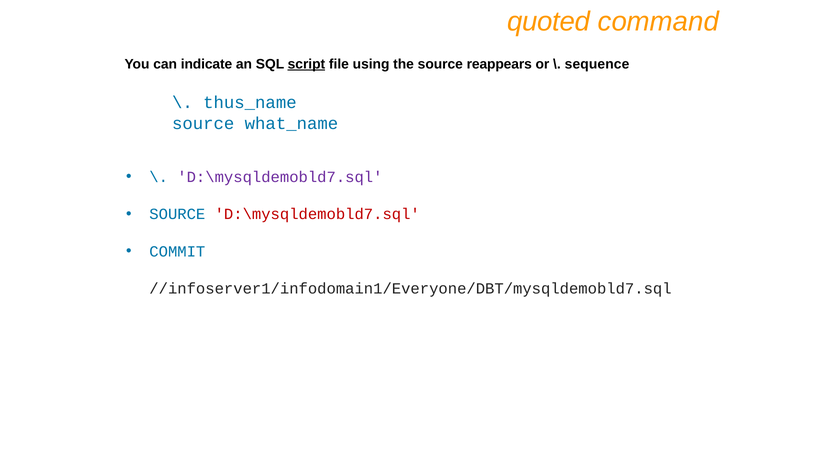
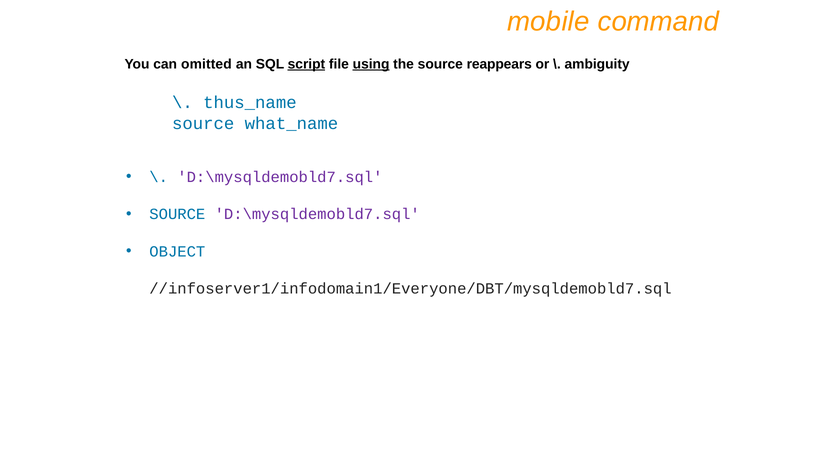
quoted: quoted -> mobile
indicate: indicate -> omitted
using underline: none -> present
sequence: sequence -> ambiguity
D:\mysqldemobld7.sql at (317, 214) colour: red -> purple
COMMIT: COMMIT -> OBJECT
